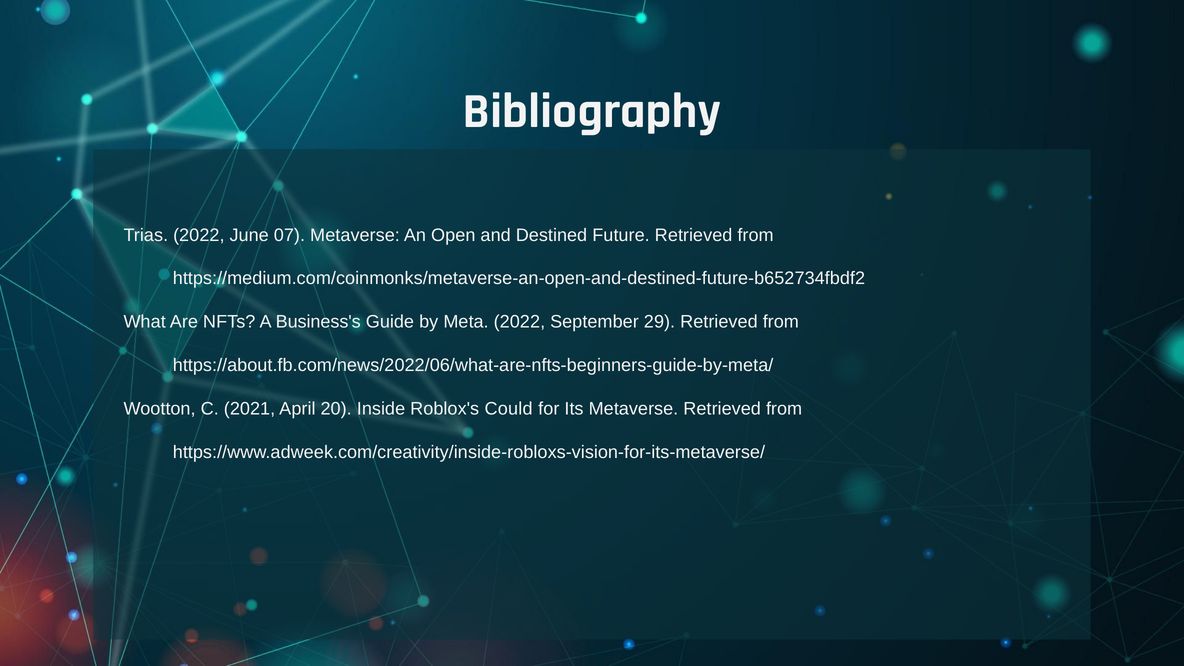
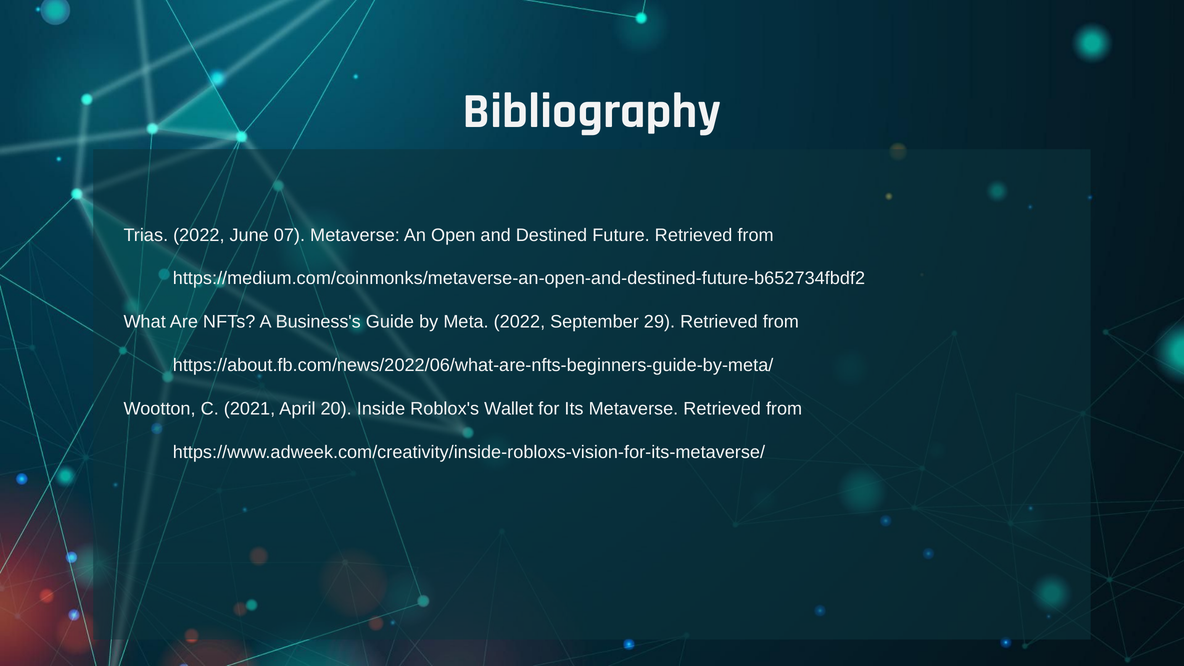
Could: Could -> Wallet
